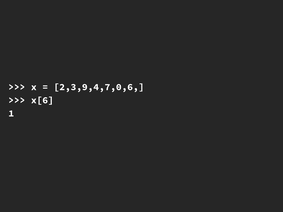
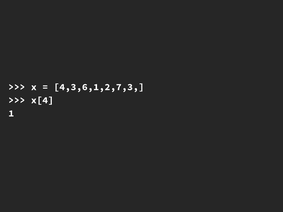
2,3,9,4,7,0,6: 2,3,9,4,7,0,6 -> 4,3,6,1,2,7,3
x[6: x[6 -> x[4
